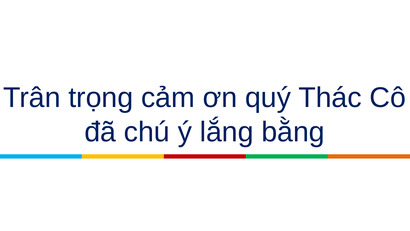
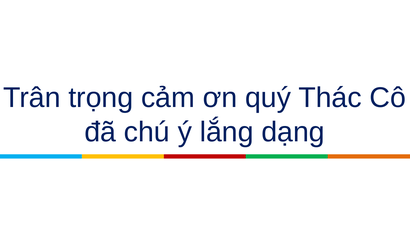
bằng: bằng -> dạng
